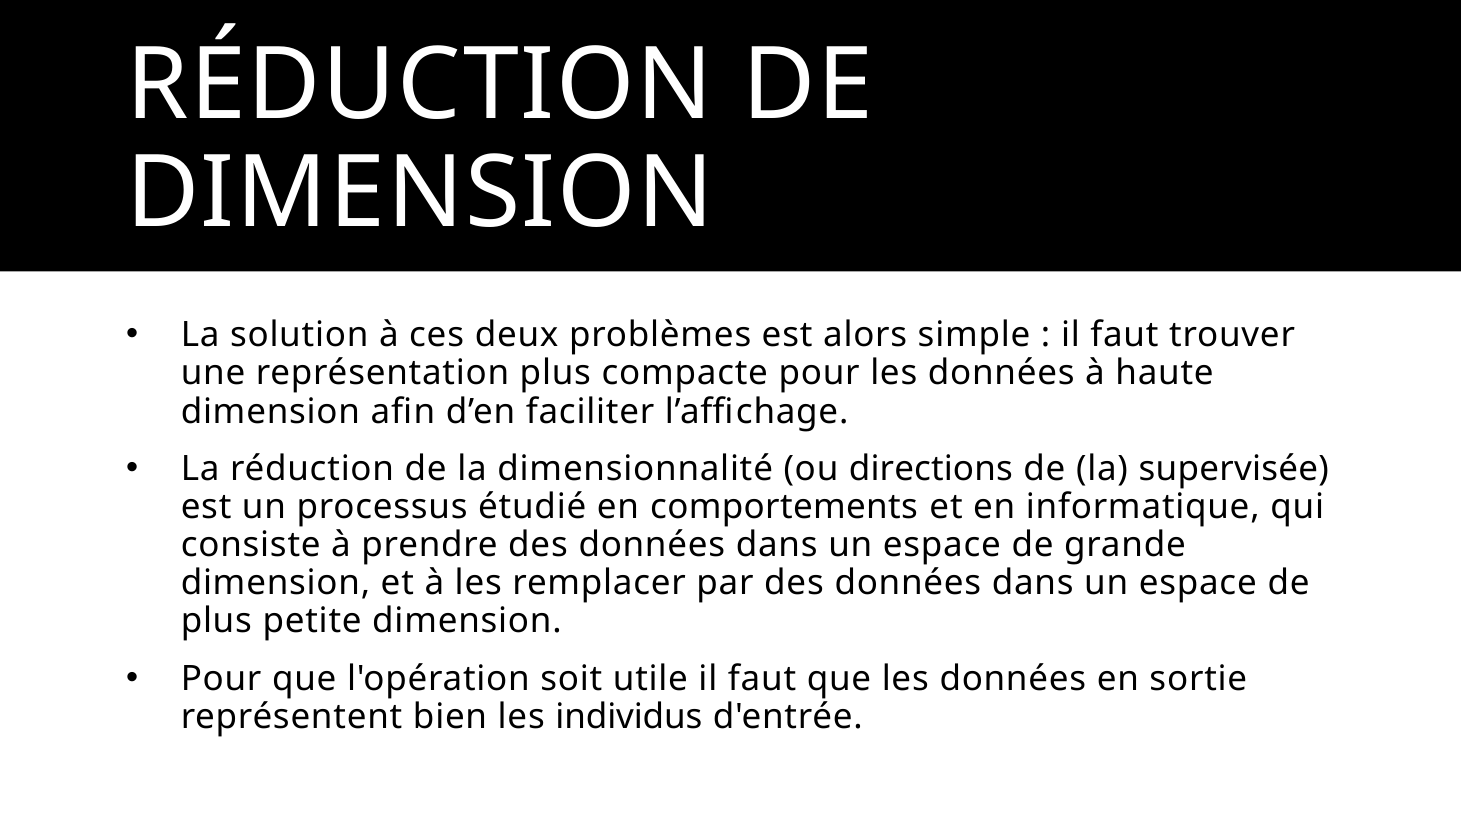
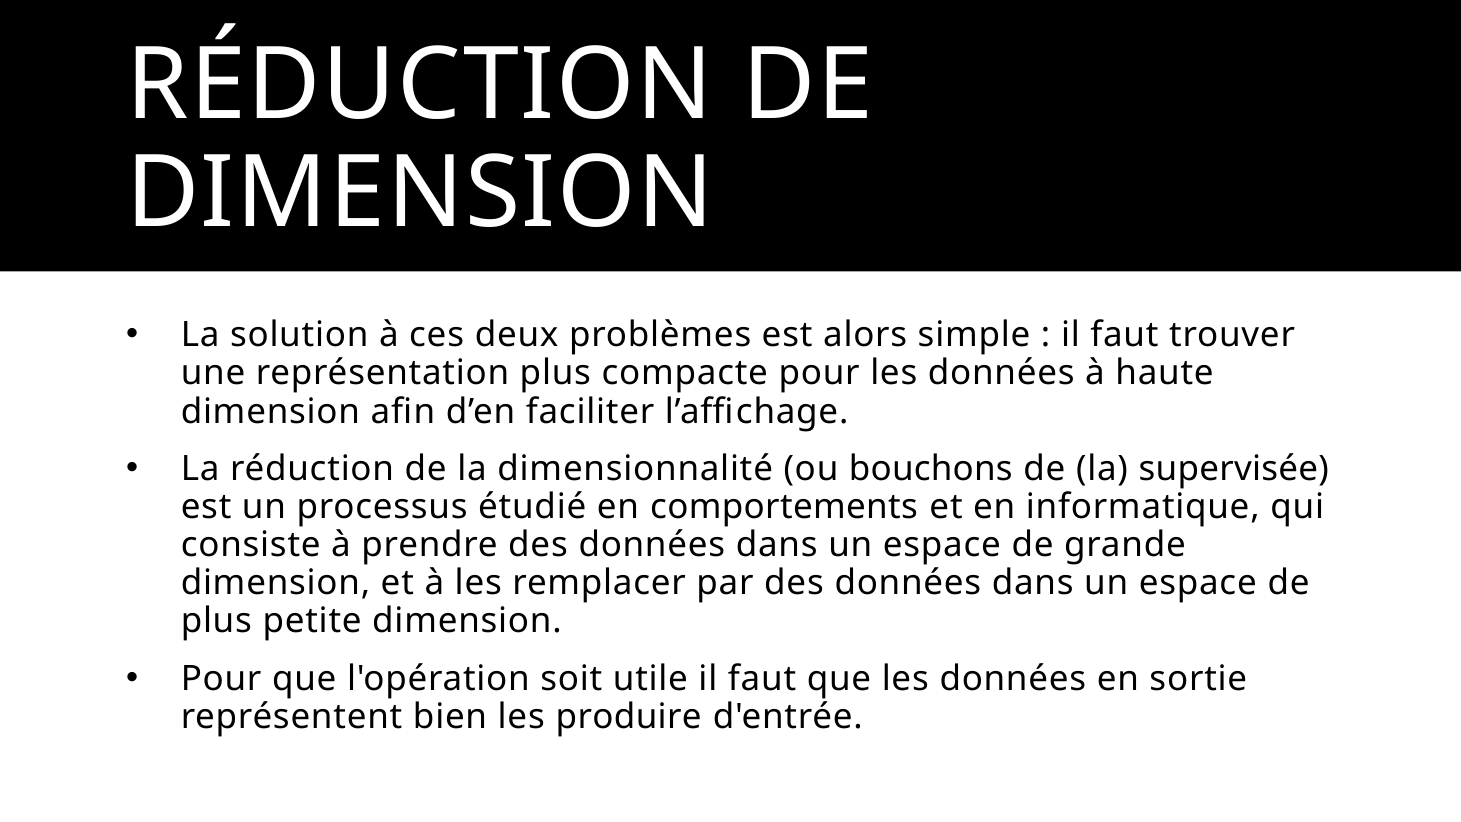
directions: directions -> bouchons
individus: individus -> produire
